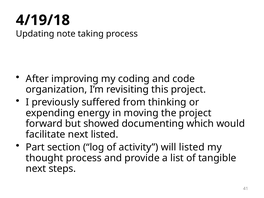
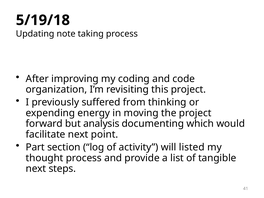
4/19/18: 4/19/18 -> 5/19/18
showed: showed -> analysis
next listed: listed -> point
